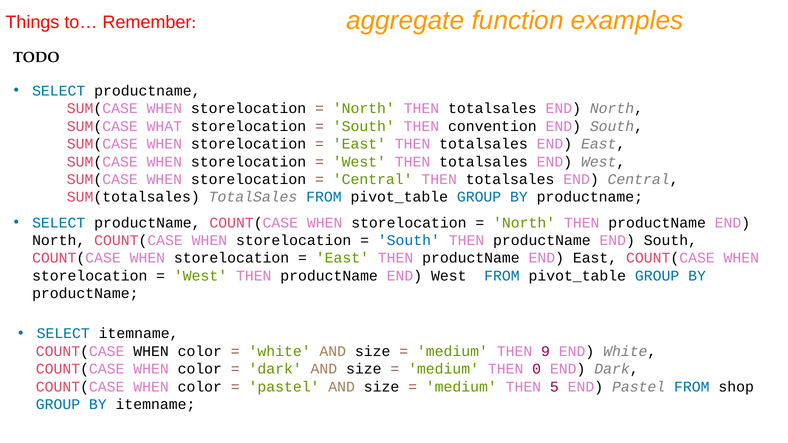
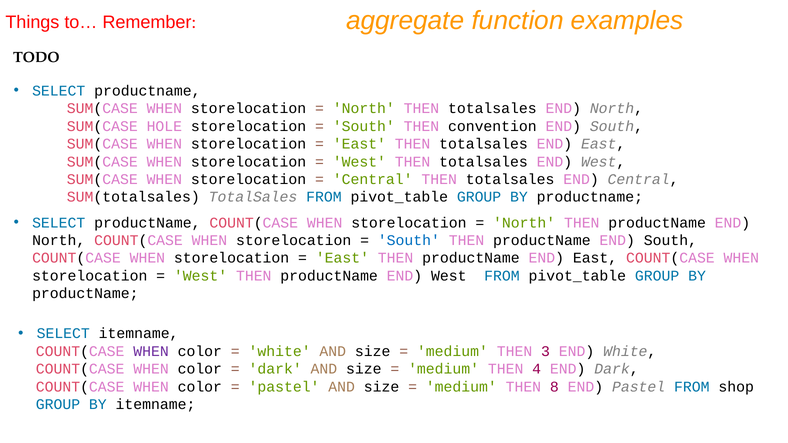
WHAT: WHAT -> HOLE
WHEN at (151, 351) colour: black -> purple
9: 9 -> 3
0: 0 -> 4
5: 5 -> 8
